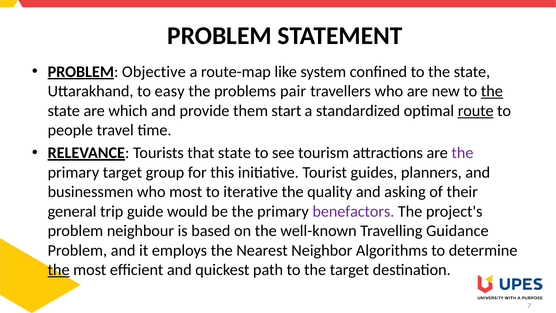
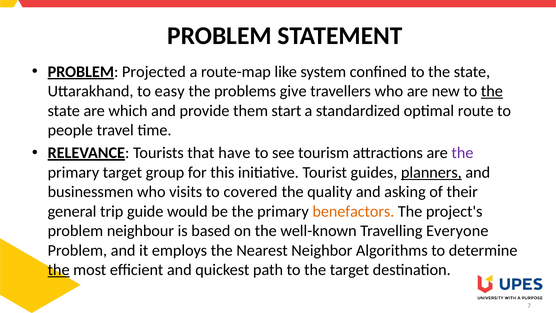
Objective: Objective -> Projected
pair: pair -> give
route underline: present -> none
that state: state -> have
planners underline: none -> present
who most: most -> visits
iterative: iterative -> covered
benefactors colour: purple -> orange
Guidance: Guidance -> Everyone
